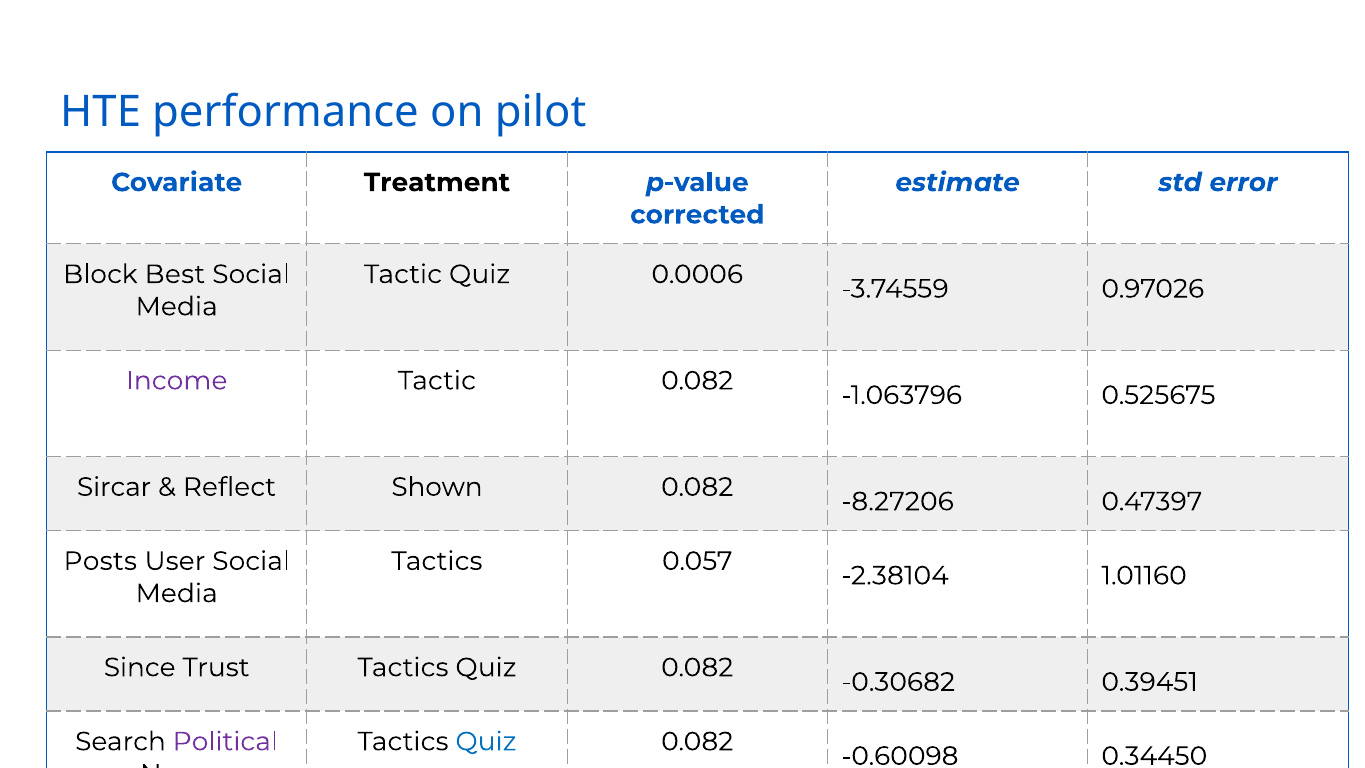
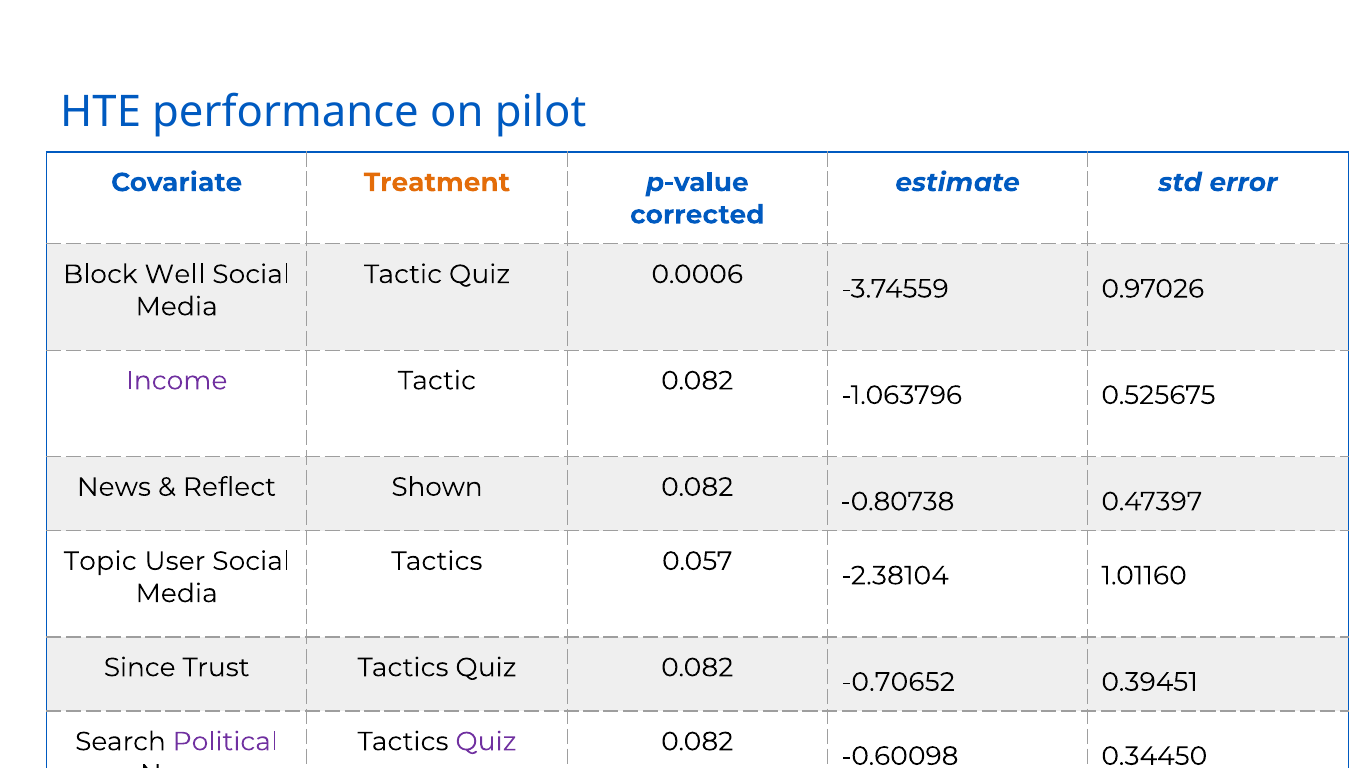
Treatment colour: black -> orange
Best: Best -> Well
Sircar at (114, 487): Sircar -> News
-8.27206: -8.27206 -> -0.80738
Posts: Posts -> Topic
-0.30682: -0.30682 -> -0.70652
Quiz at (486, 741) colour: blue -> purple
